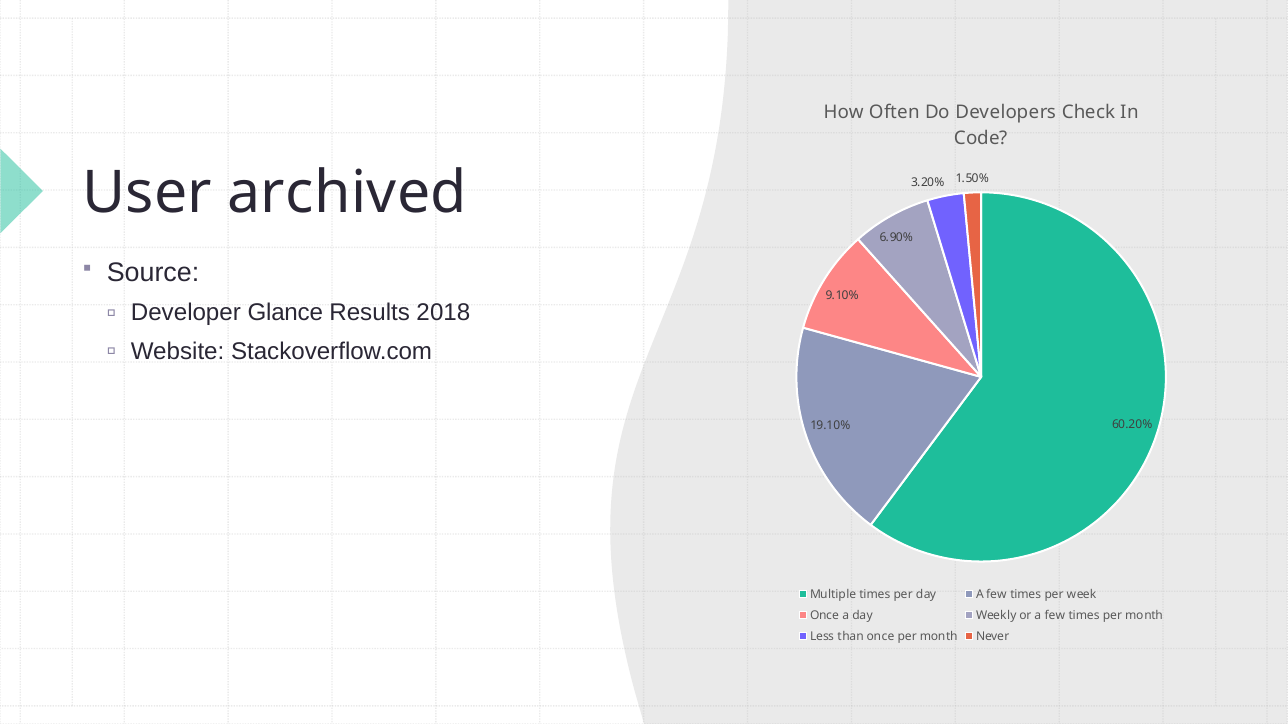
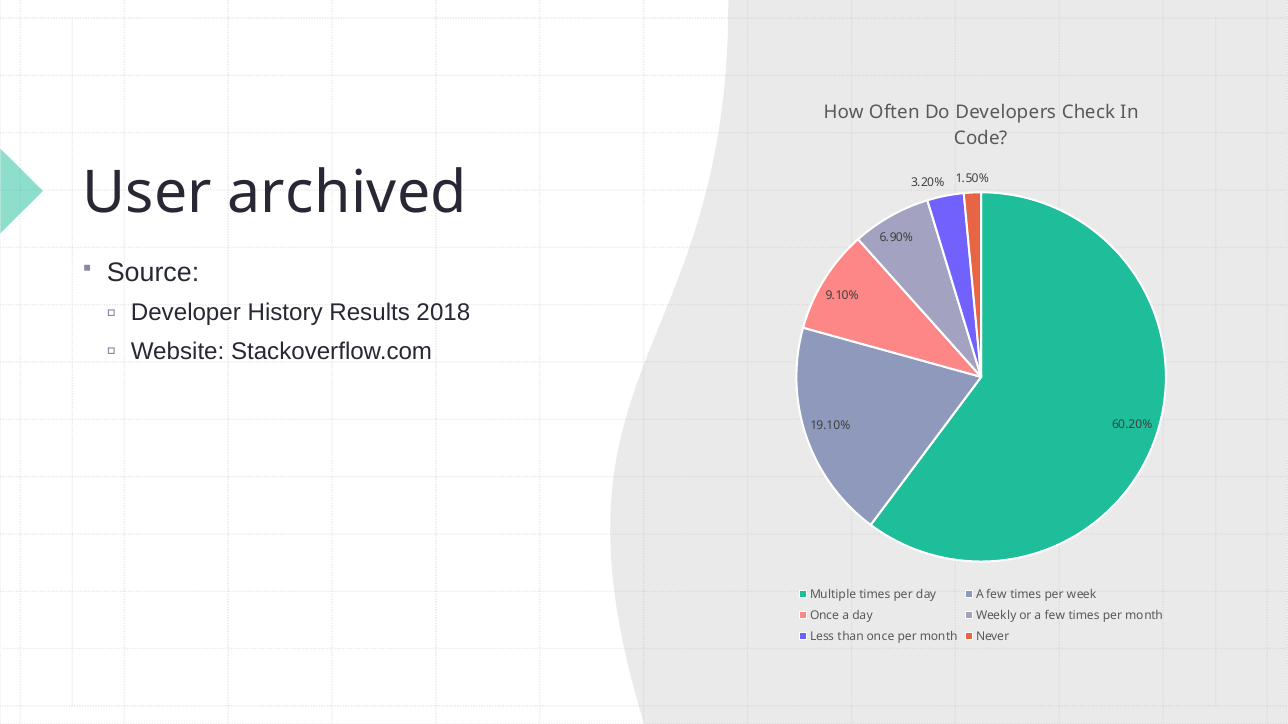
Glance: Glance -> History
